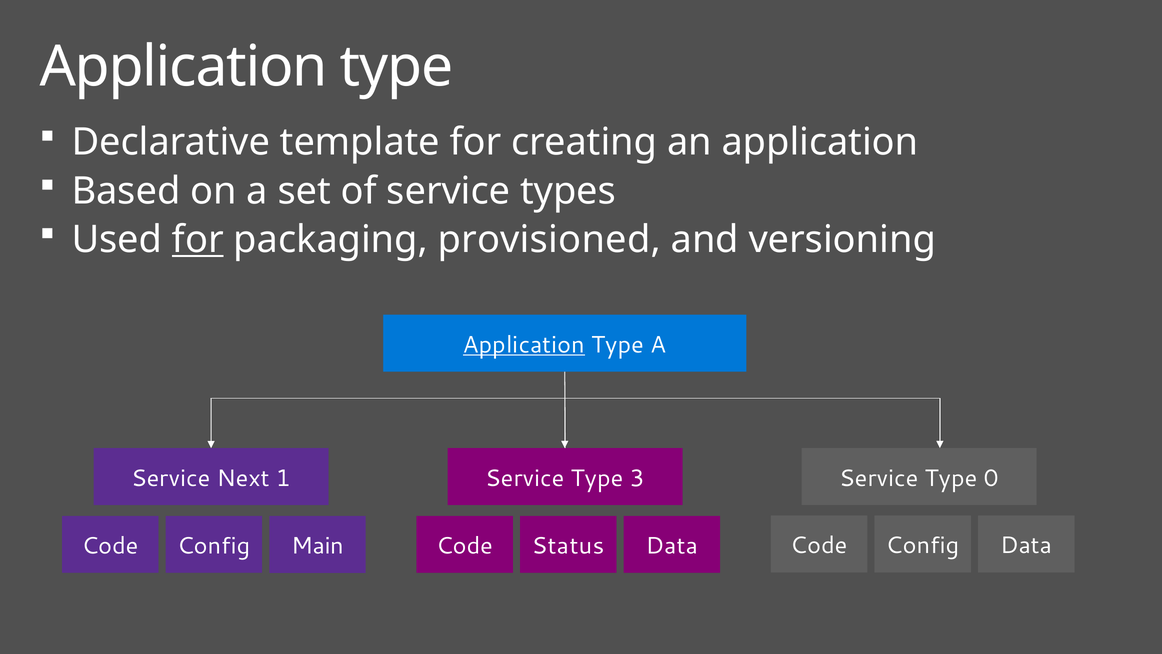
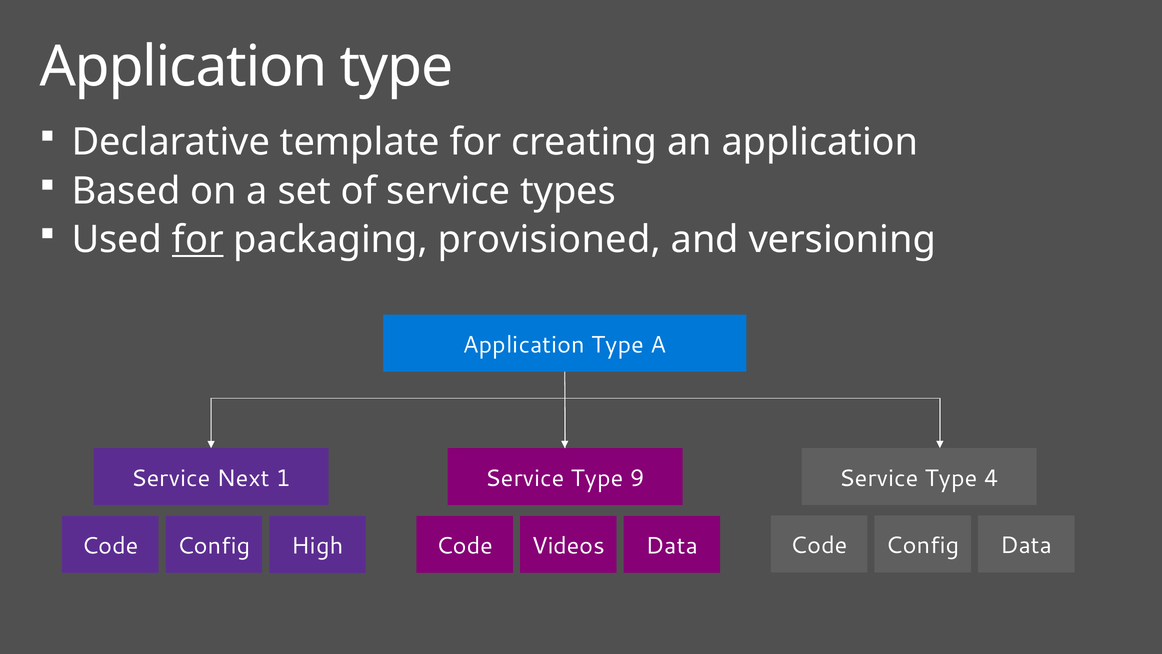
Application at (524, 345) underline: present -> none
3: 3 -> 9
0: 0 -> 4
Main: Main -> High
Status: Status -> Videos
